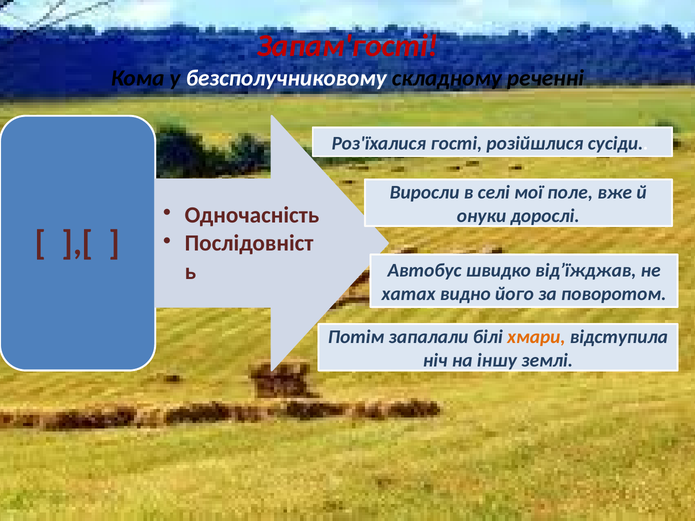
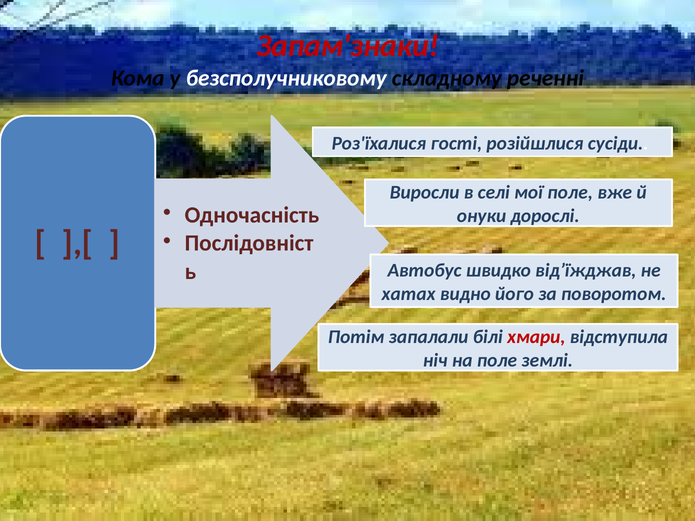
Запам'гості: Запам'гості -> Запам'знаки
хмари colour: orange -> red
на іншу: іншу -> поле
